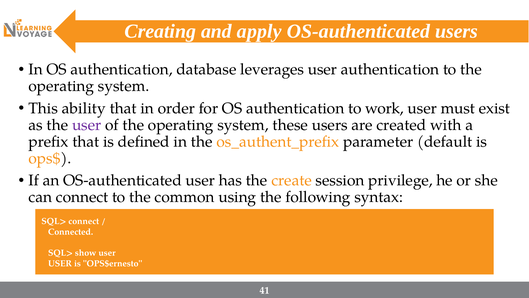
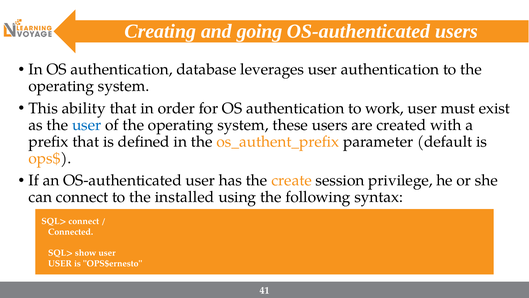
apply: apply -> going
user at (87, 125) colour: purple -> blue
common: common -> installed
